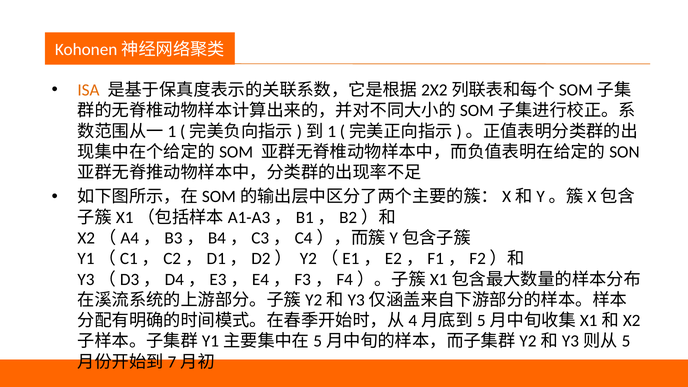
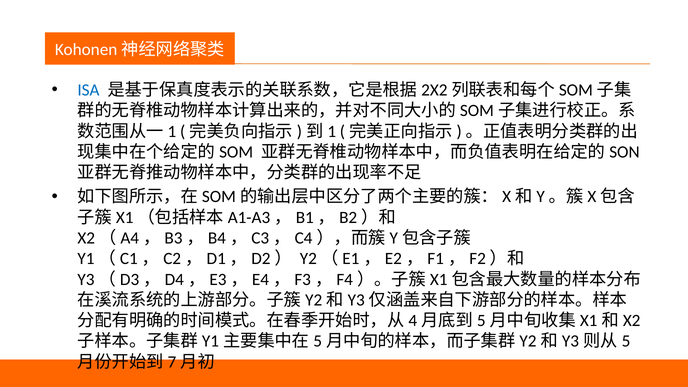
ISA colour: orange -> blue
